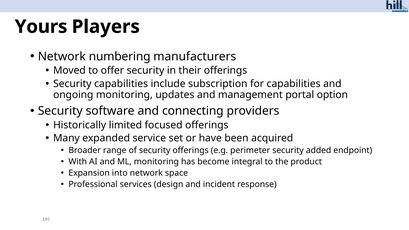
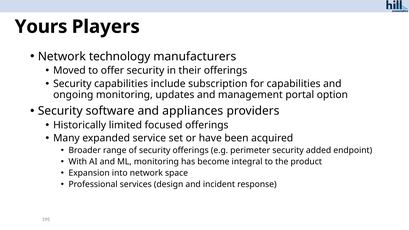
numbering: numbering -> technology
connecting: connecting -> appliances
